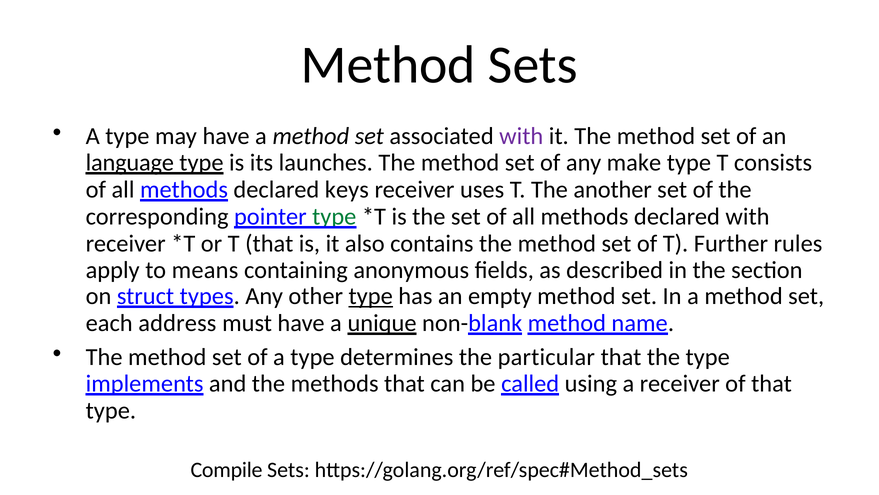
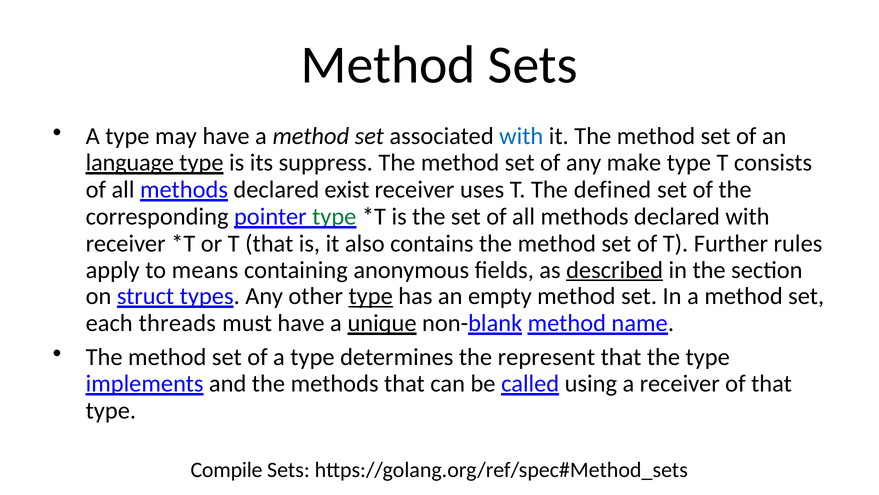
with at (521, 136) colour: purple -> blue
launches: launches -> suppress
keys: keys -> exist
another: another -> defined
described underline: none -> present
address: address -> threads
particular: particular -> represent
